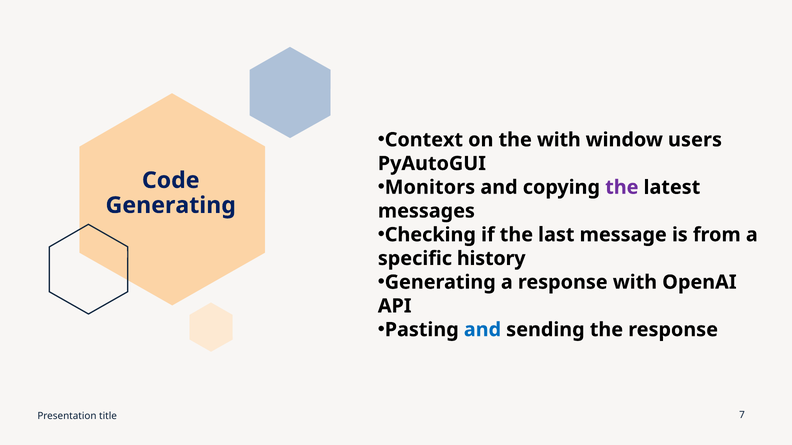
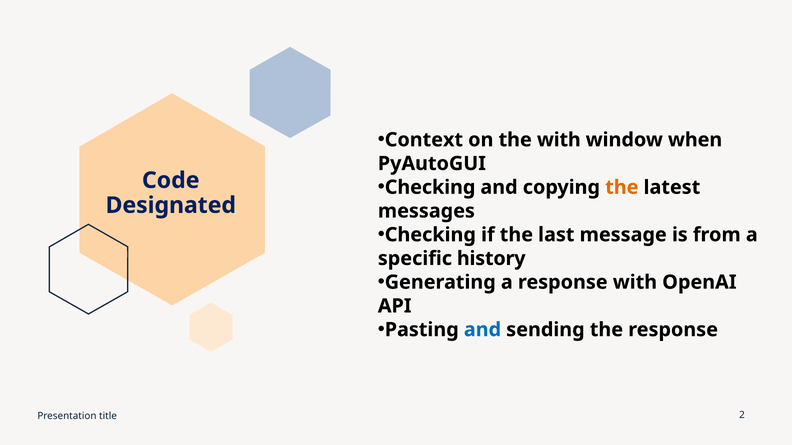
users: users -> when
Monitors at (430, 187): Monitors -> Checking
the at (622, 187) colour: purple -> orange
Generating at (171, 205): Generating -> Designated
7: 7 -> 2
